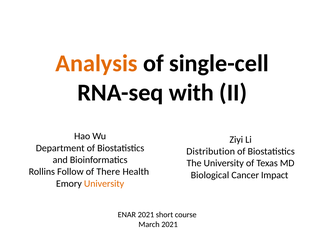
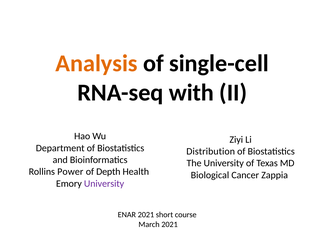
Follow: Follow -> Power
There: There -> Depth
Impact: Impact -> Zappia
University at (104, 184) colour: orange -> purple
